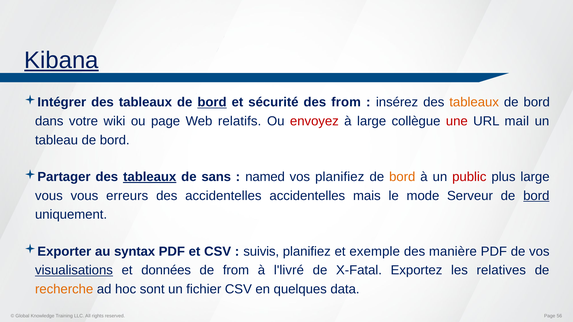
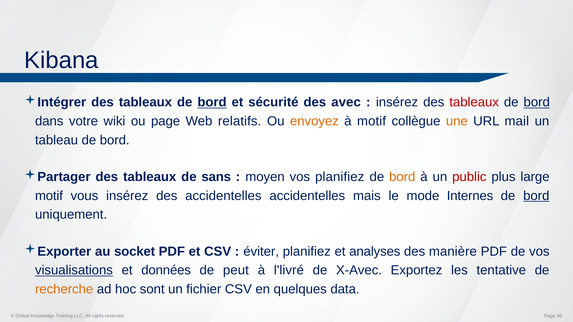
Kibana underline: present -> none
des from: from -> avec
tableaux at (474, 102) colour: orange -> red
bord at (537, 102) underline: none -> present
envoyez colour: red -> orange
à large: large -> motif
une colour: red -> orange
tableaux at (150, 177) underline: present -> none
named: named -> moyen
vous at (49, 196): vous -> motif
vous erreurs: erreurs -> insérez
Serveur: Serveur -> Internes
syntax: syntax -> socket
suivis: suivis -> éviter
exemple: exemple -> analyses
de from: from -> peut
X-Fatal: X-Fatal -> X-Avec
relatives: relatives -> tentative
